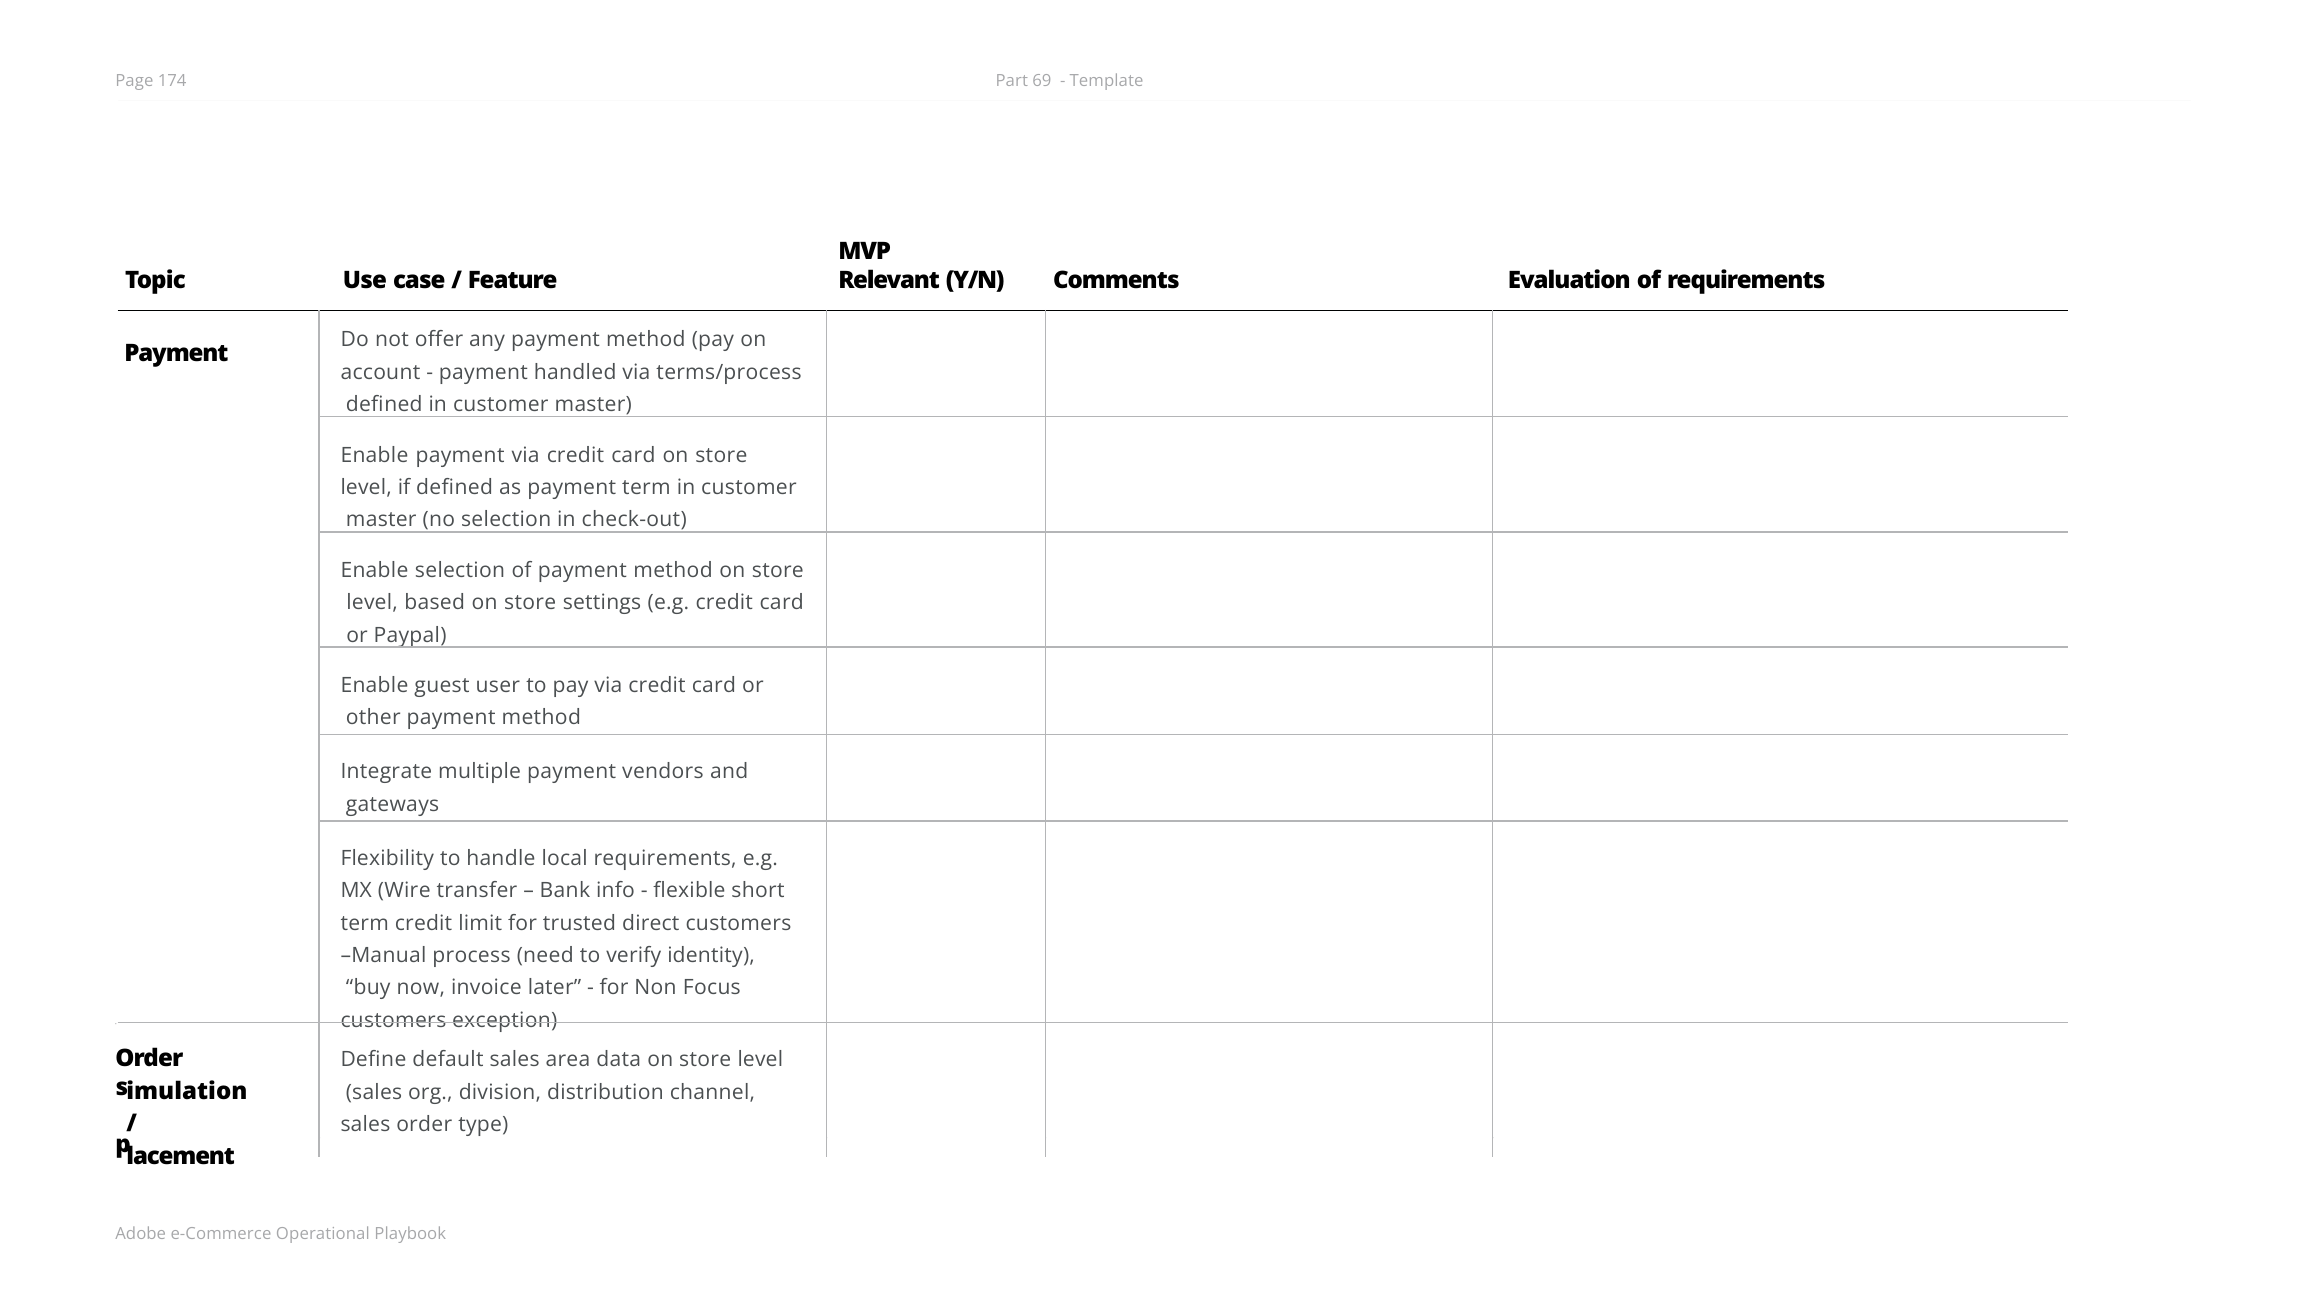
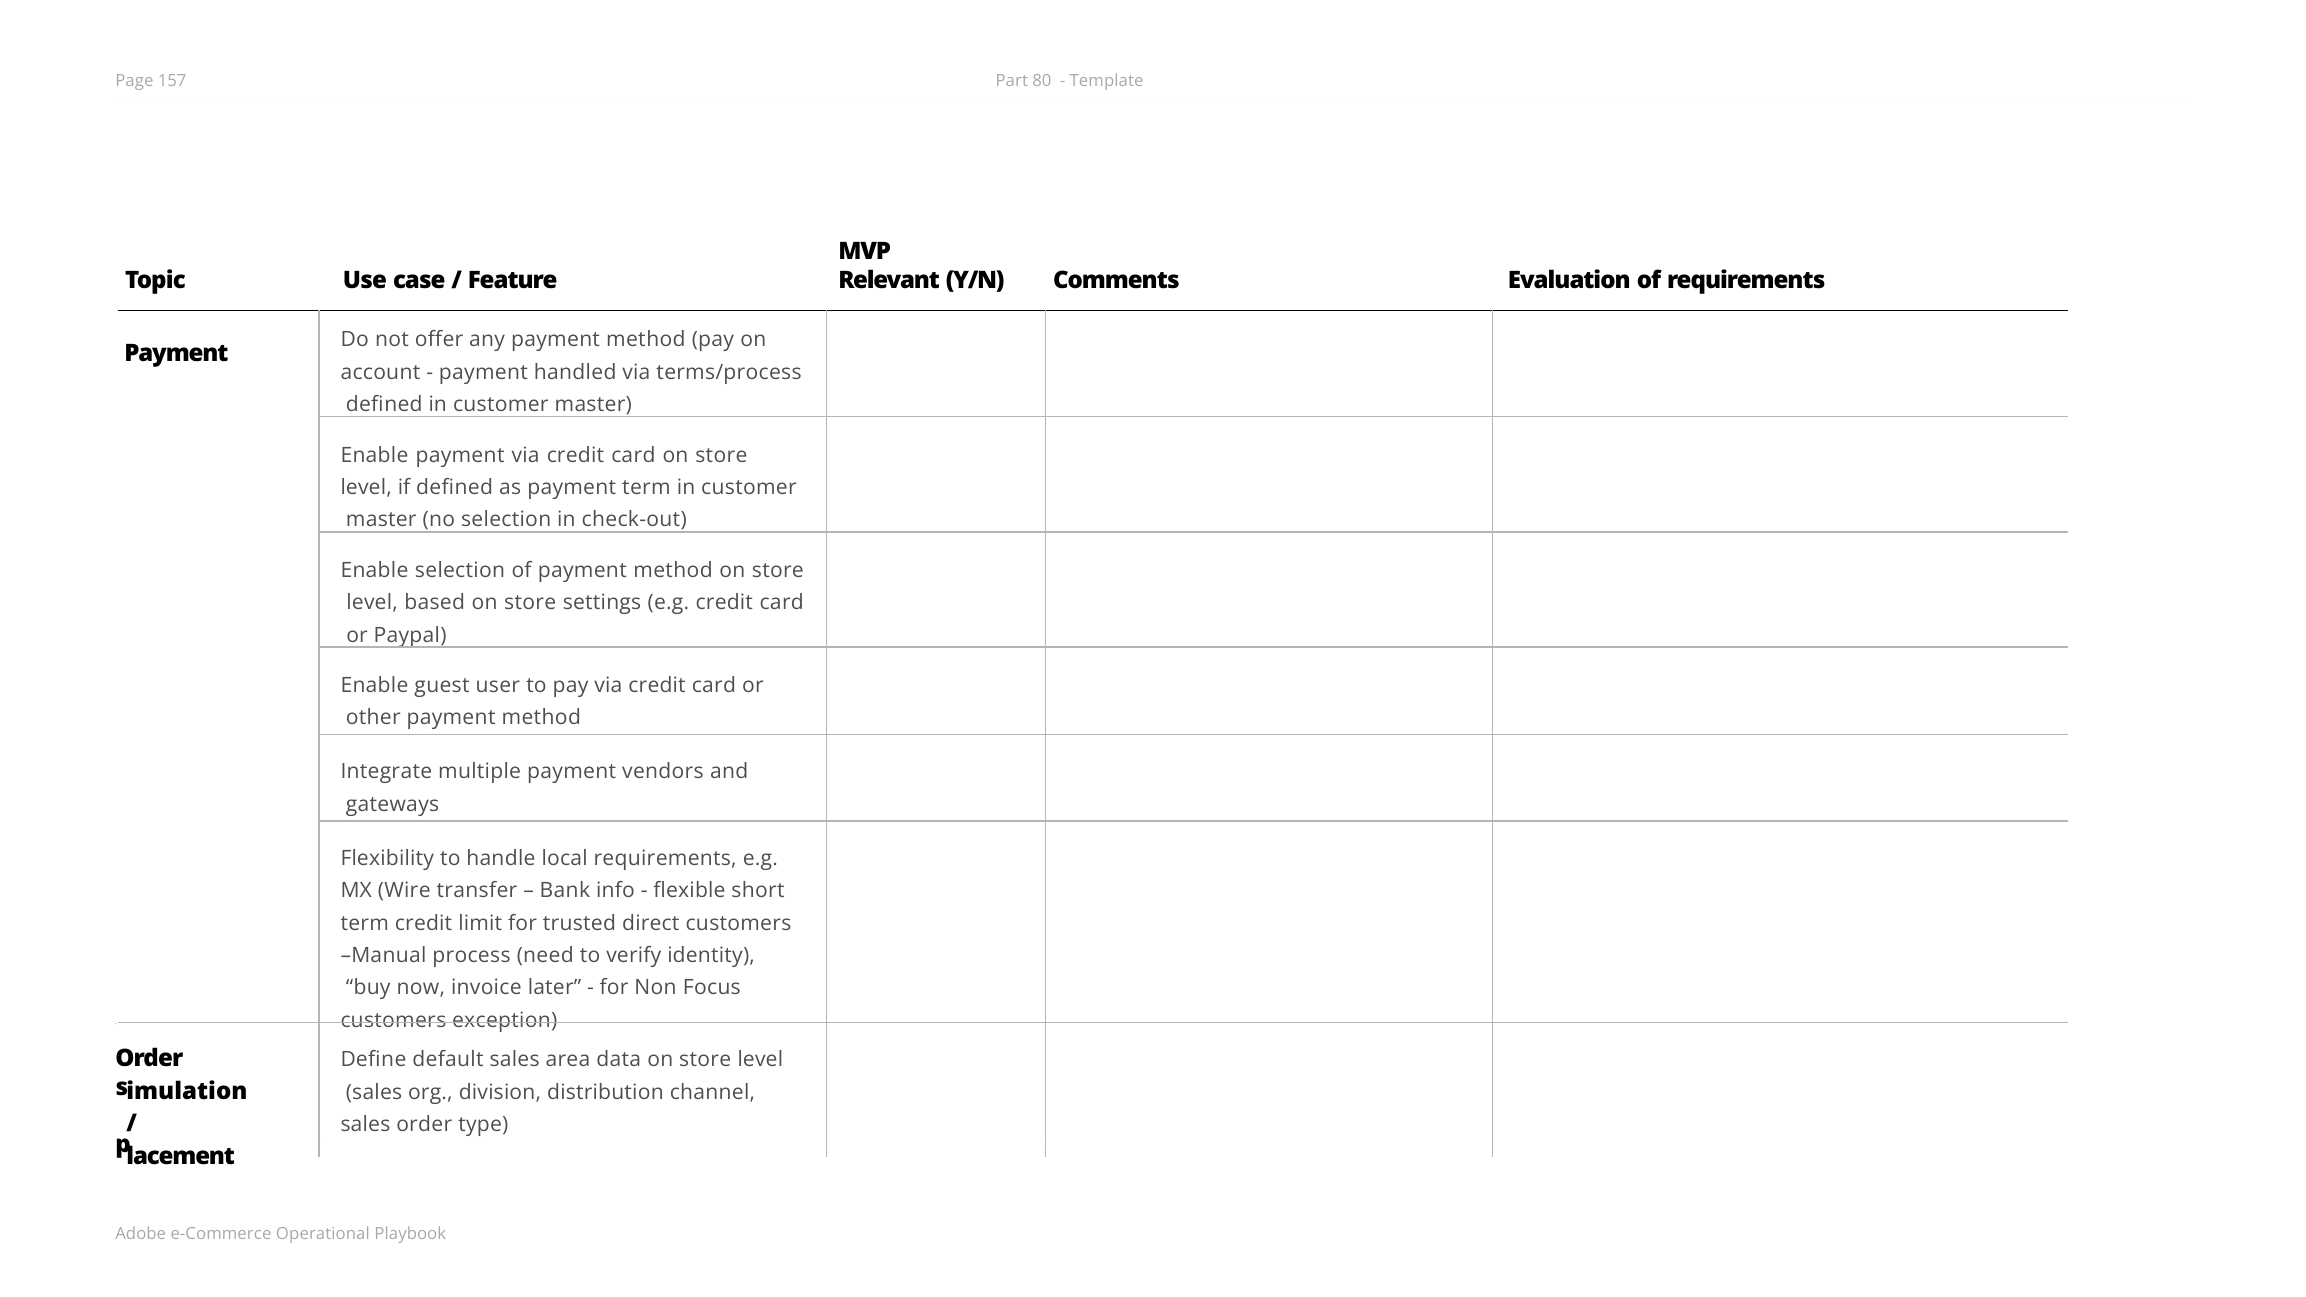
174: 174 -> 157
69: 69 -> 80
